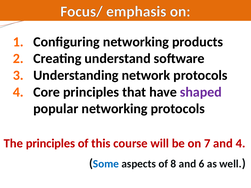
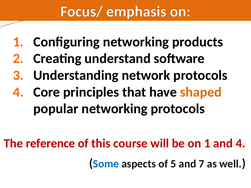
shaped colour: purple -> orange
The principles: principles -> reference
be on 7: 7 -> 1
8: 8 -> 5
6: 6 -> 7
